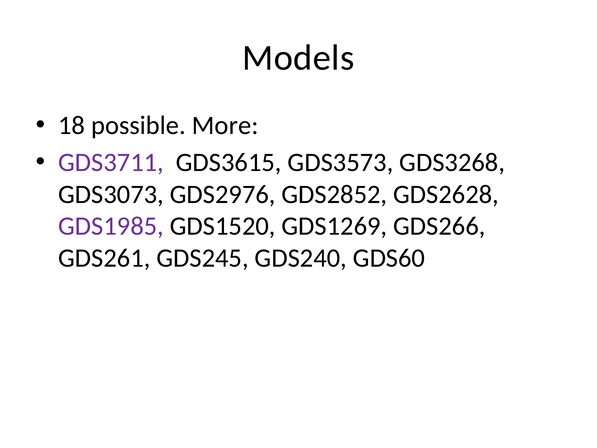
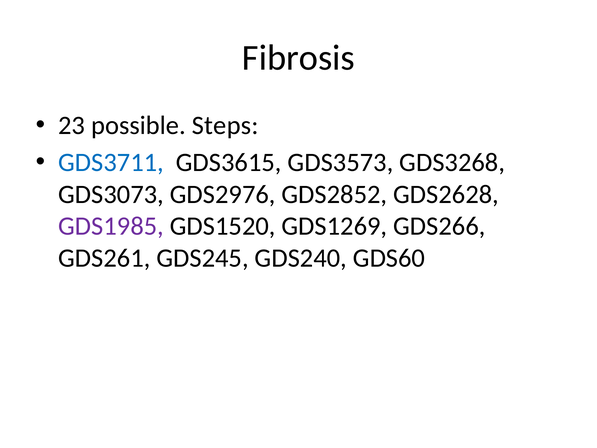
Models: Models -> Fibrosis
18: 18 -> 23
More: More -> Steps
GDS3711 colour: purple -> blue
